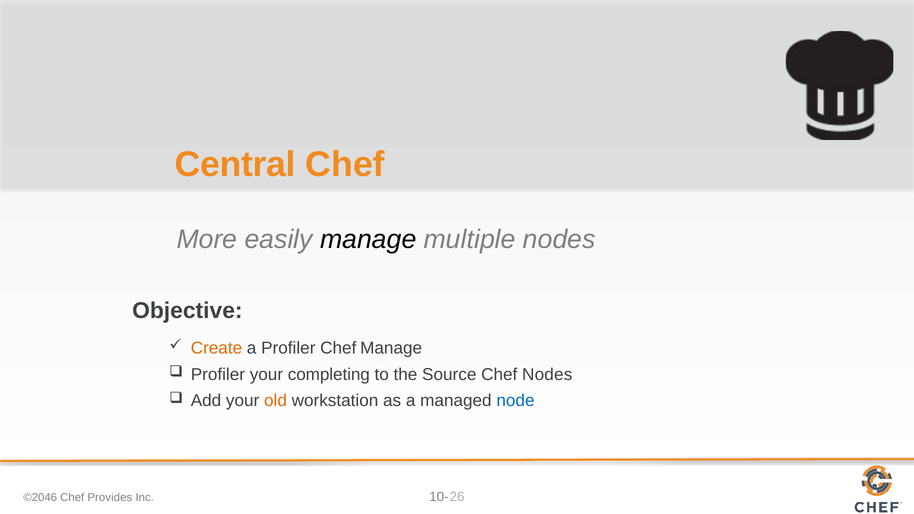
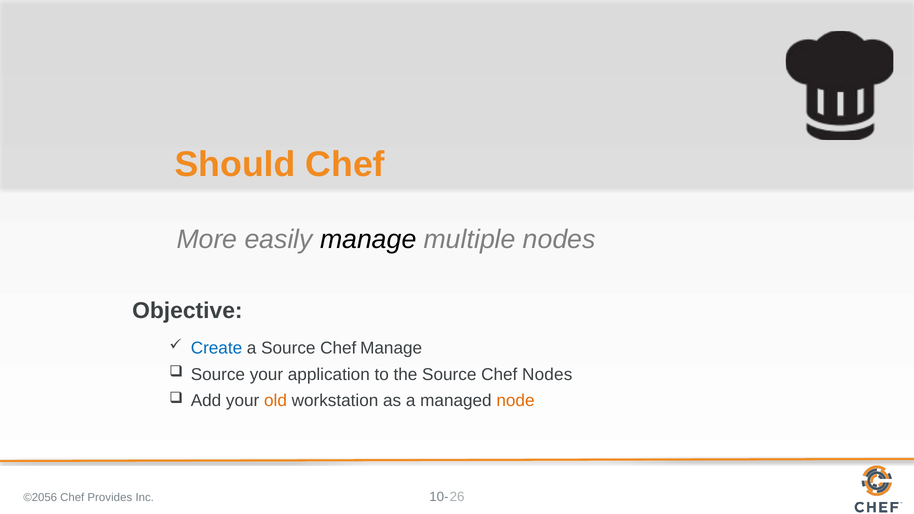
Central: Central -> Should
Create colour: orange -> blue
a Profiler: Profiler -> Source
Profiler at (218, 375): Profiler -> Source
completing: completing -> application
node colour: blue -> orange
©2046: ©2046 -> ©2056
